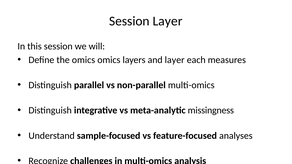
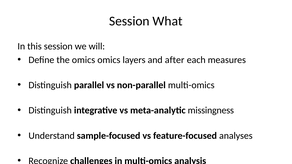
Session Layer: Layer -> What
and layer: layer -> after
